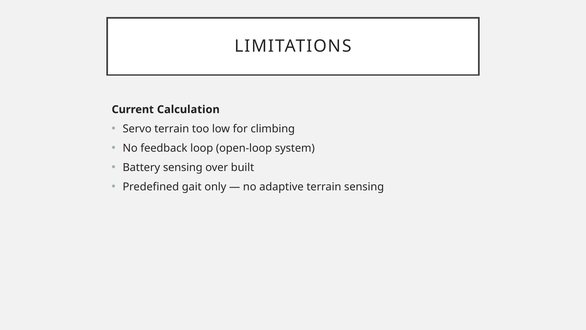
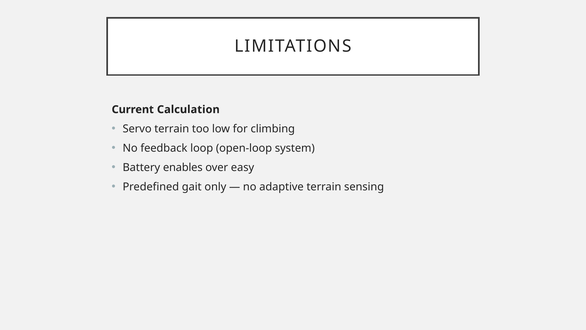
Battery sensing: sensing -> enables
built: built -> easy
